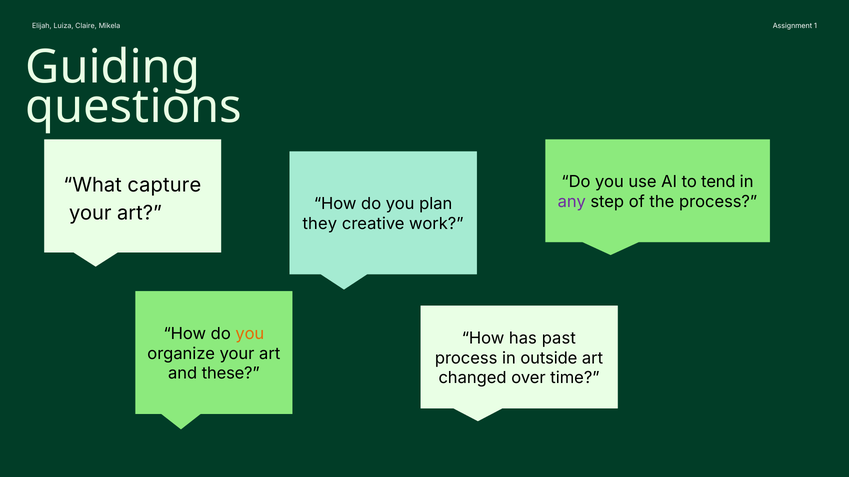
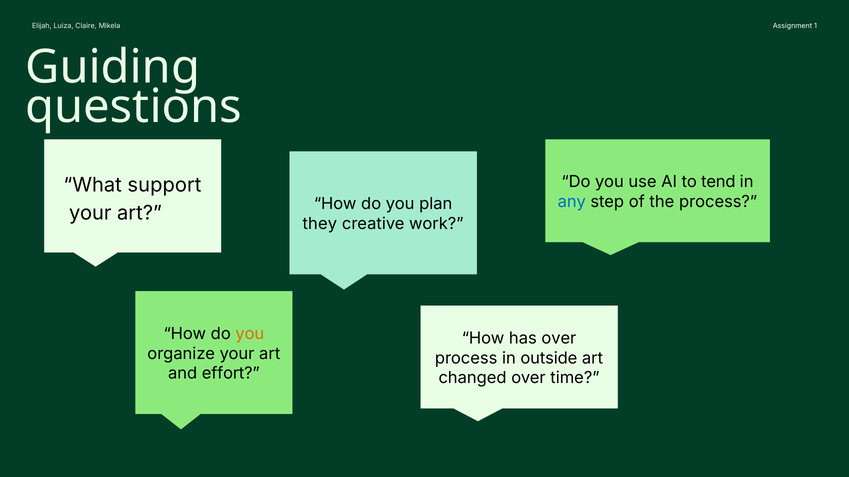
capture: capture -> support
any colour: purple -> blue
has past: past -> over
these: these -> effort
